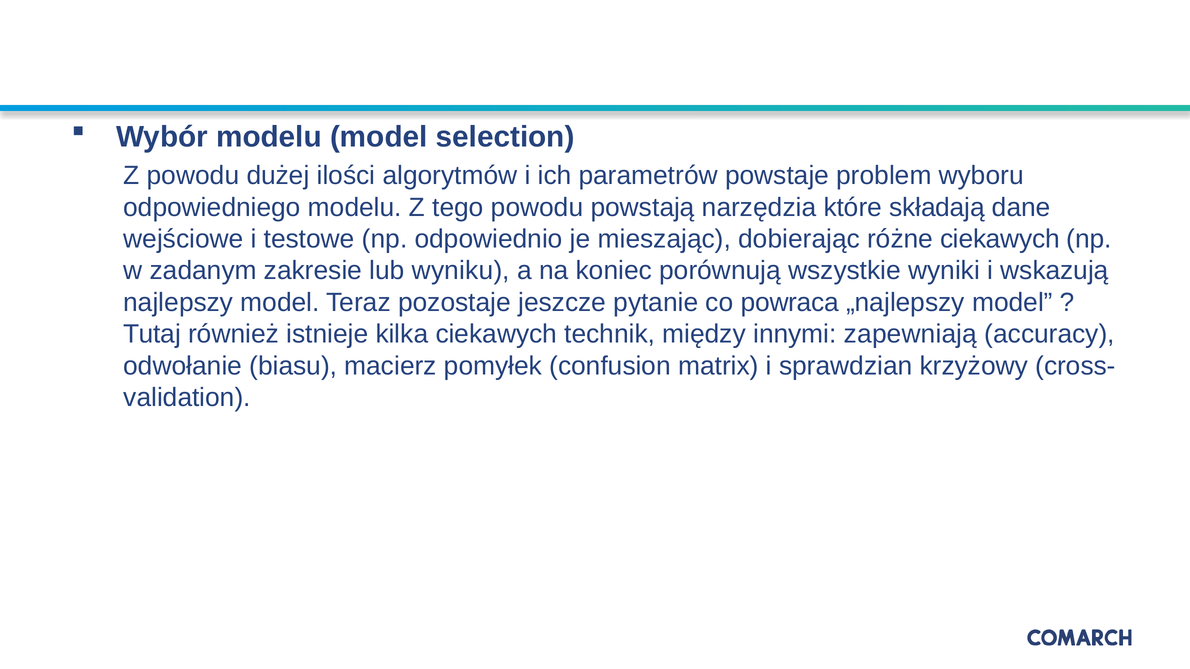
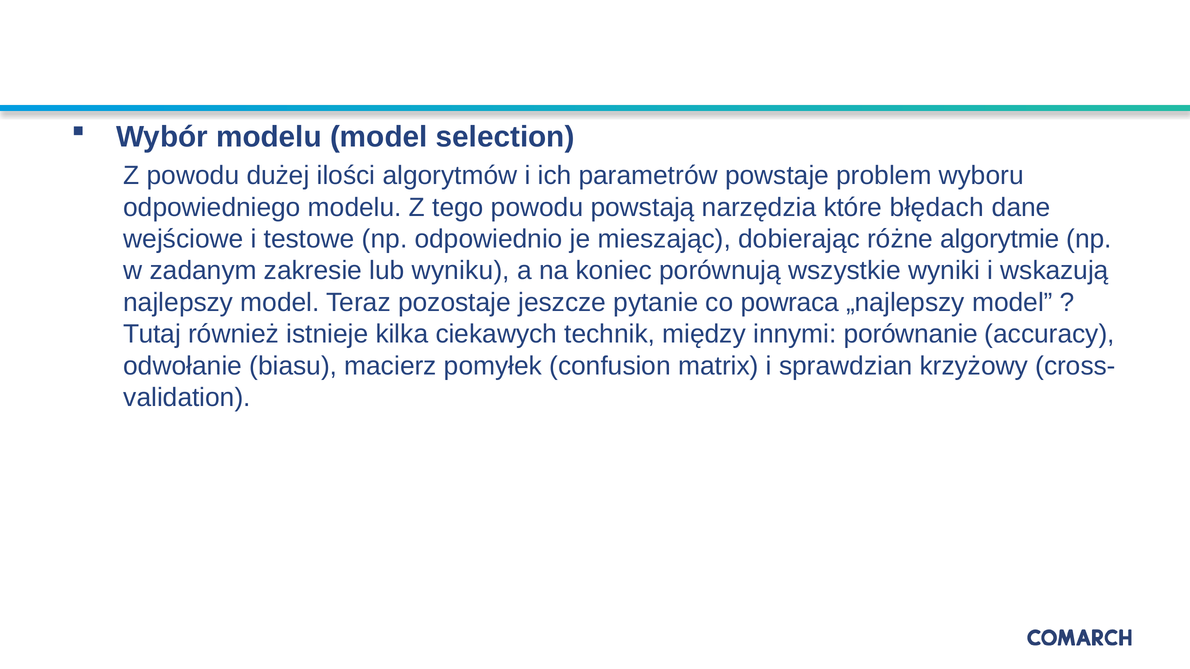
składają: składają -> błędach
różne ciekawych: ciekawych -> algorytmie
zapewniają: zapewniają -> porównanie
